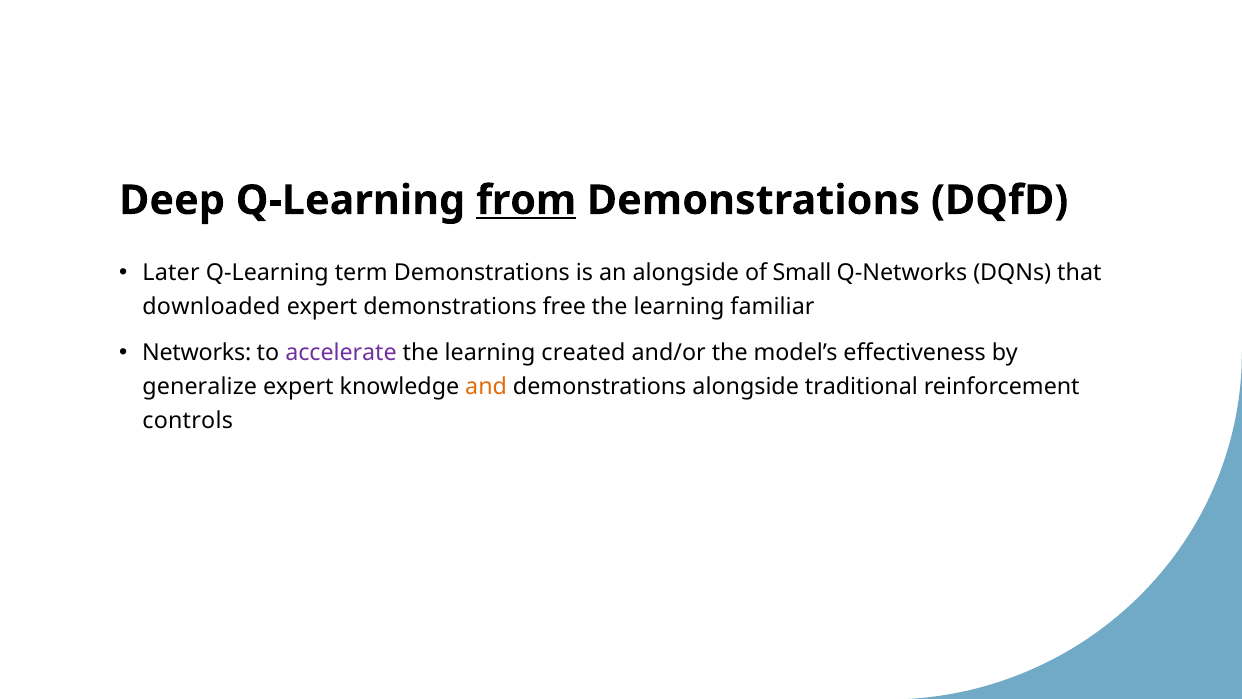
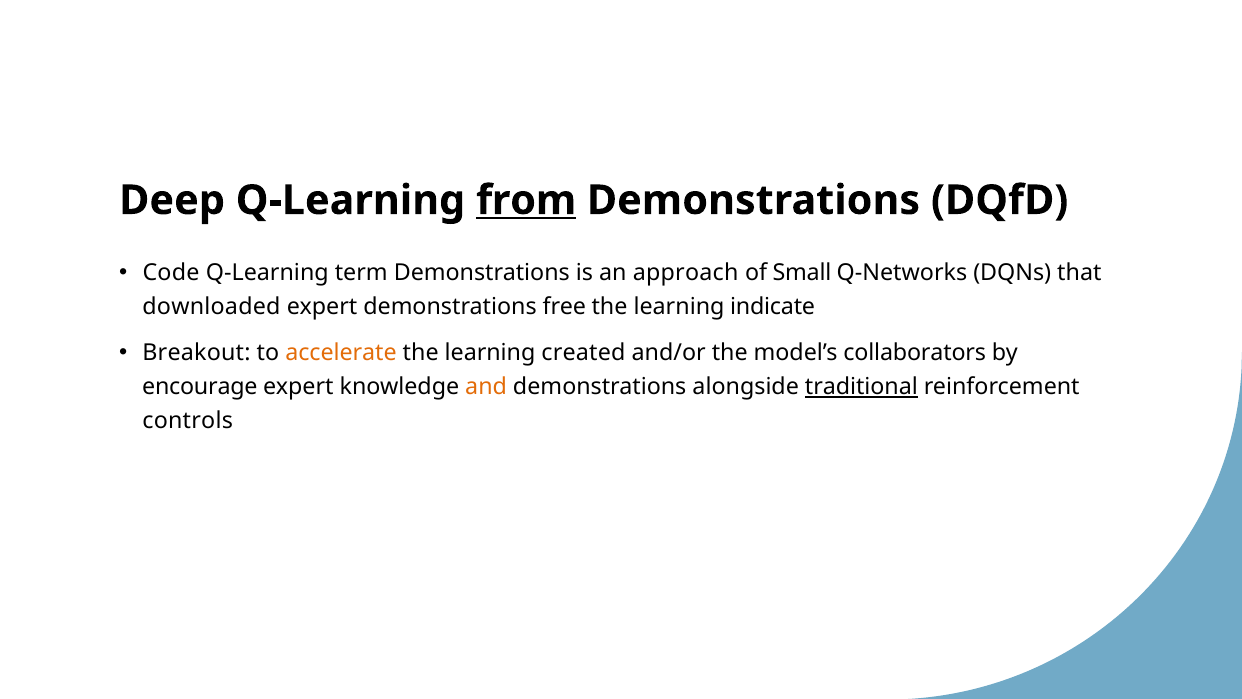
Later: Later -> Code
an alongside: alongside -> approach
familiar: familiar -> indicate
Networks: Networks -> Breakout
accelerate colour: purple -> orange
effectiveness: effectiveness -> collaborators
generalize: generalize -> encourage
traditional underline: none -> present
